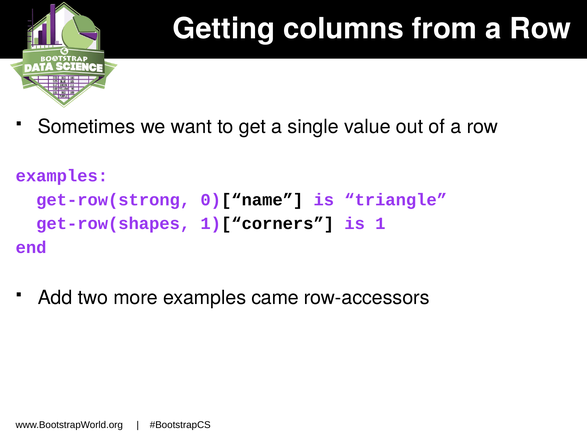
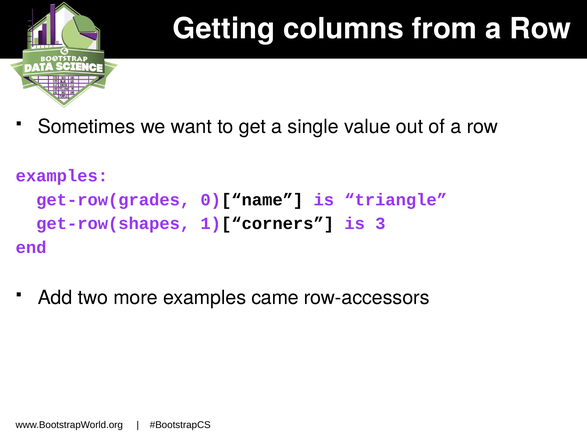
get-row(strong: get-row(strong -> get-row(grades
1: 1 -> 3
